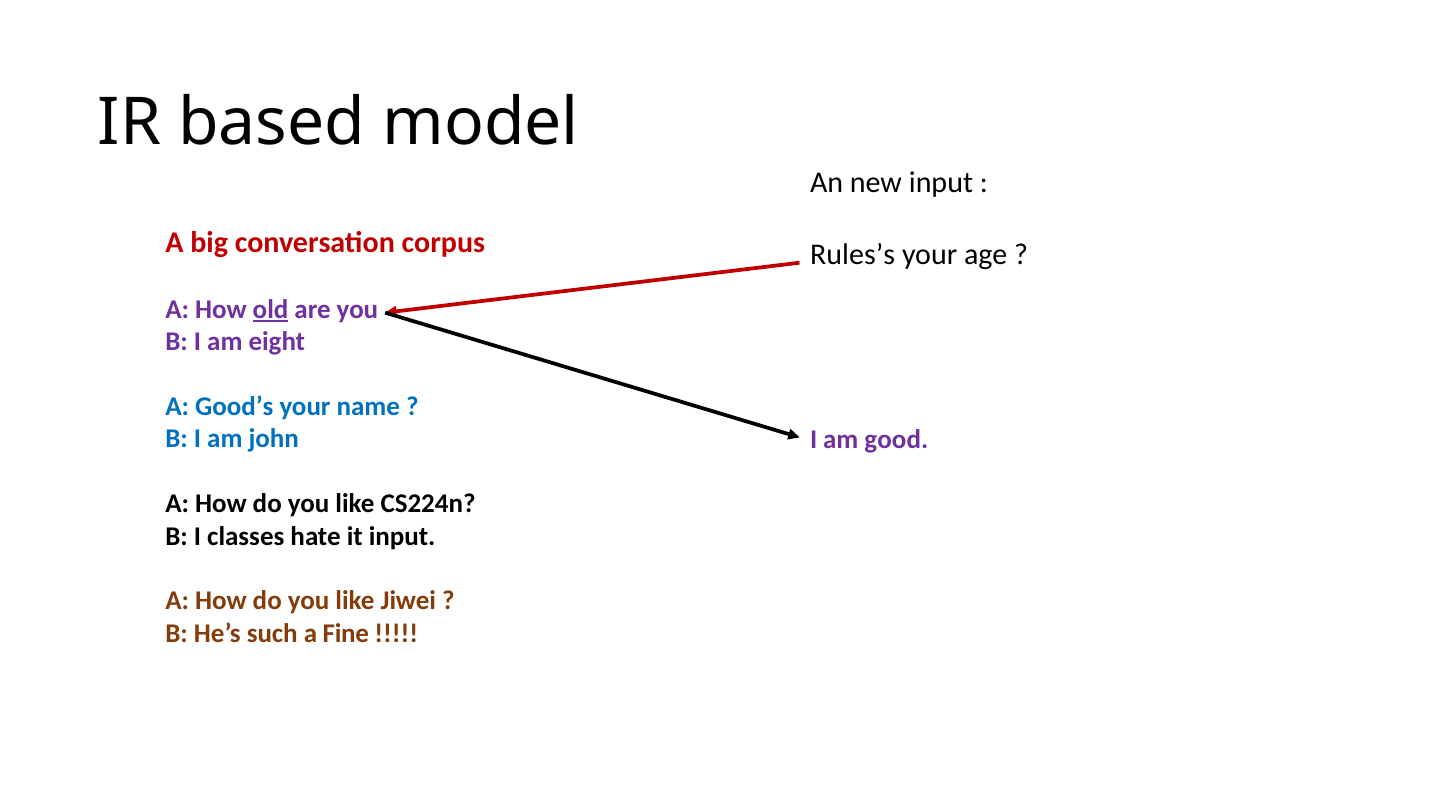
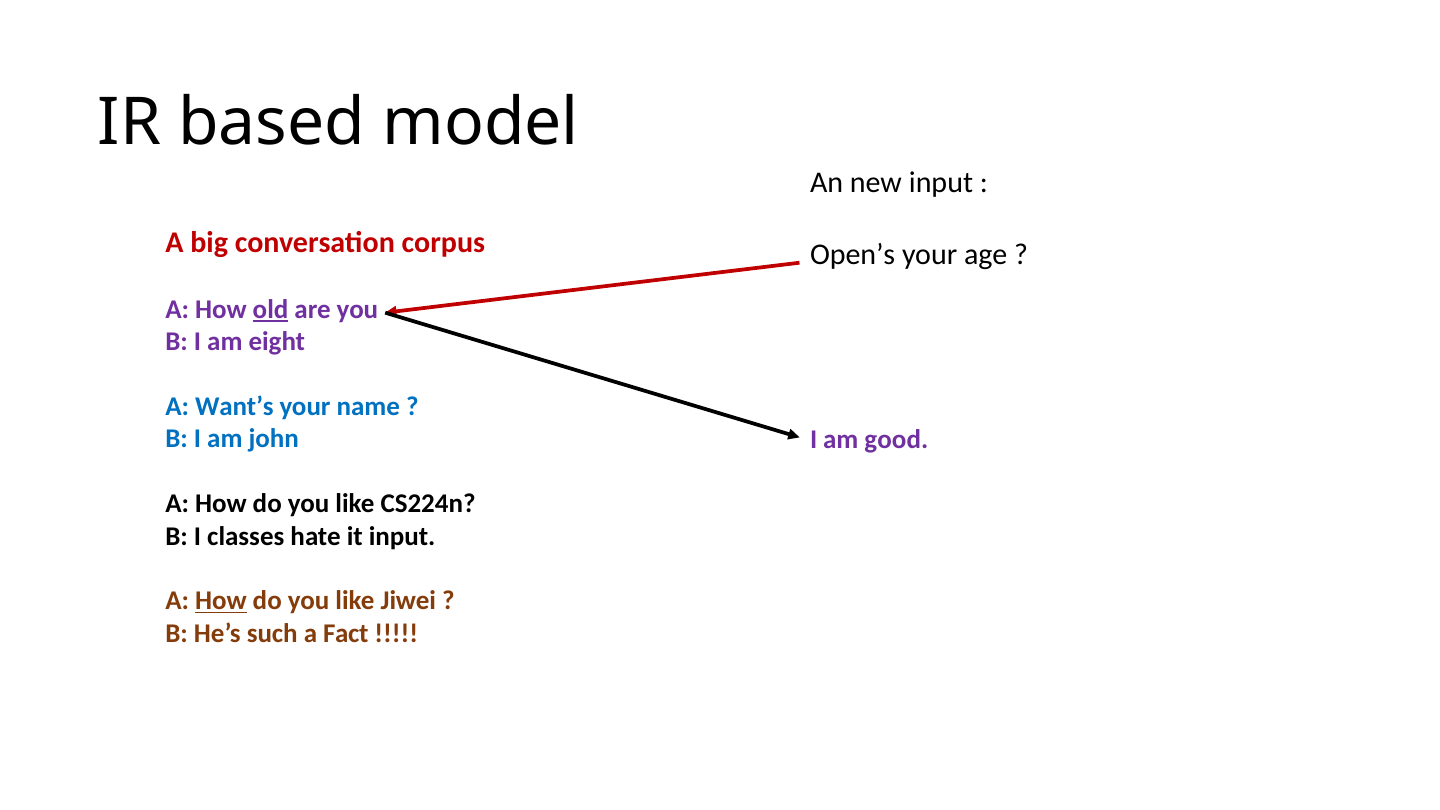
Rules’s: Rules’s -> Open’s
Good’s: Good’s -> Want’s
How at (221, 601) underline: none -> present
Fine: Fine -> Fact
